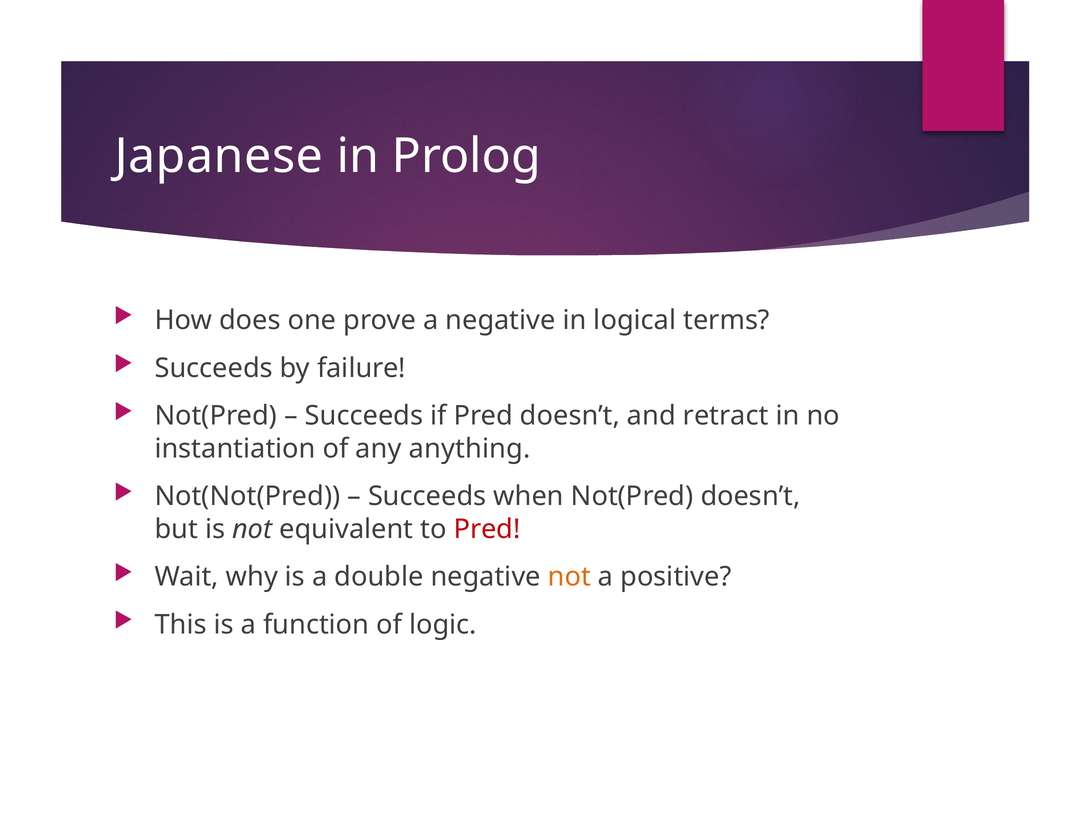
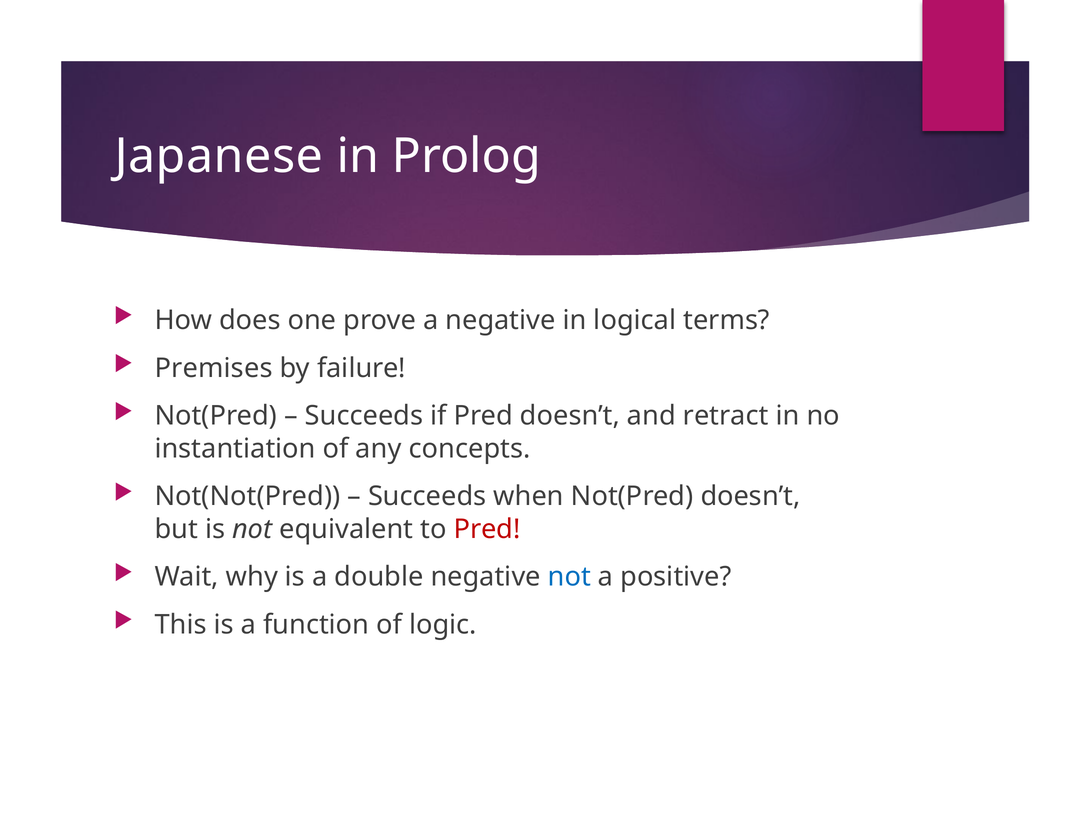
Succeeds at (214, 368): Succeeds -> Premises
anything: anything -> concepts
not at (569, 577) colour: orange -> blue
